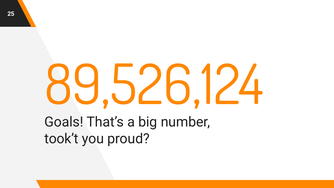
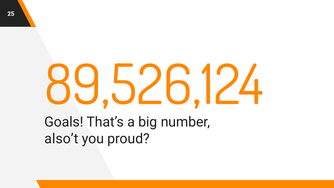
took’t: took’t -> also’t
